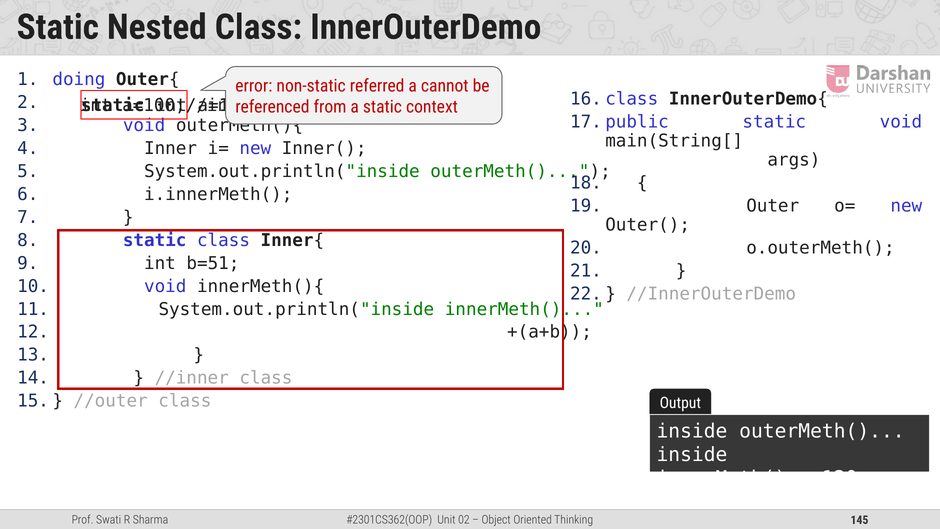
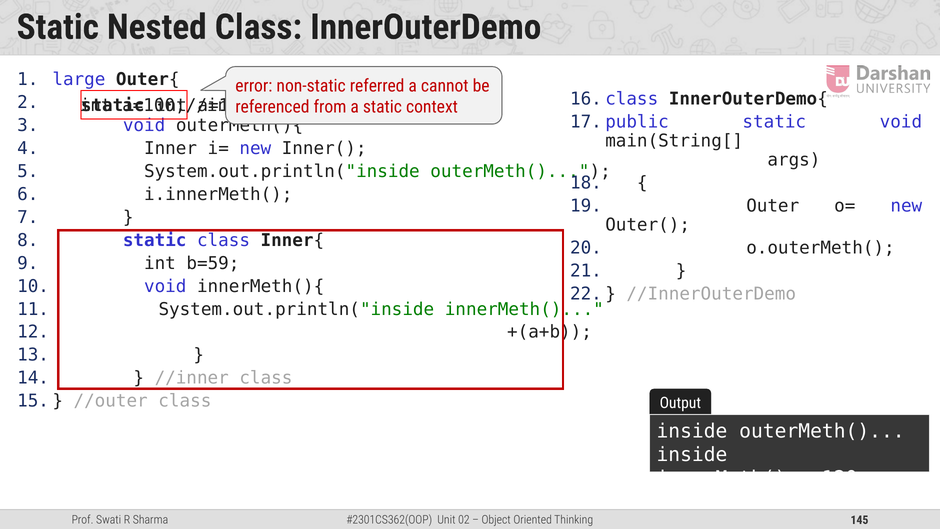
doing: doing -> large
b=51: b=51 -> b=59
